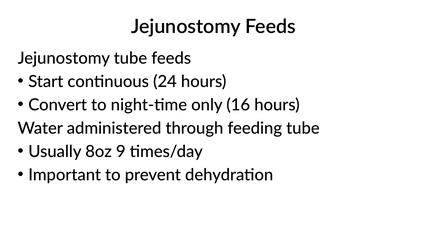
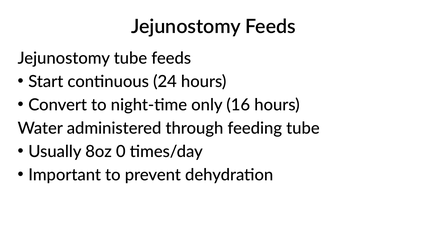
9: 9 -> 0
